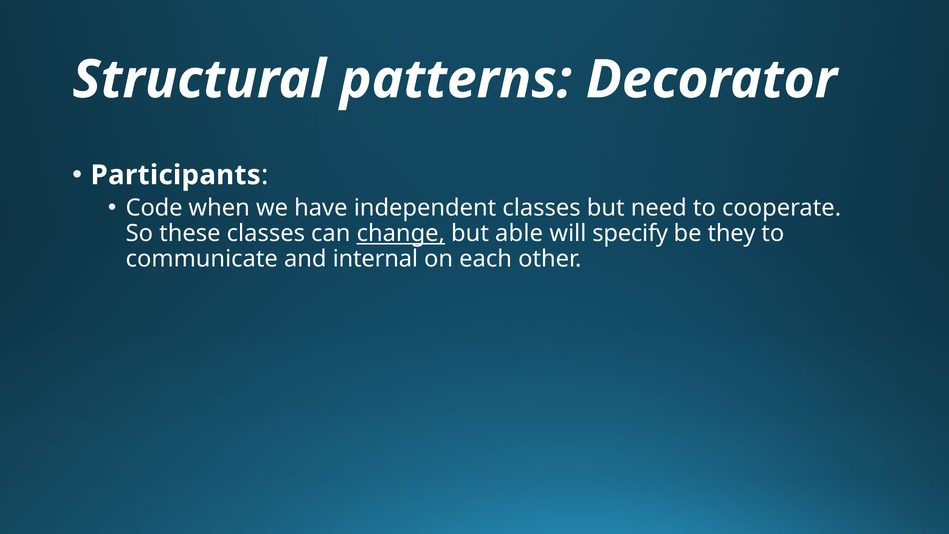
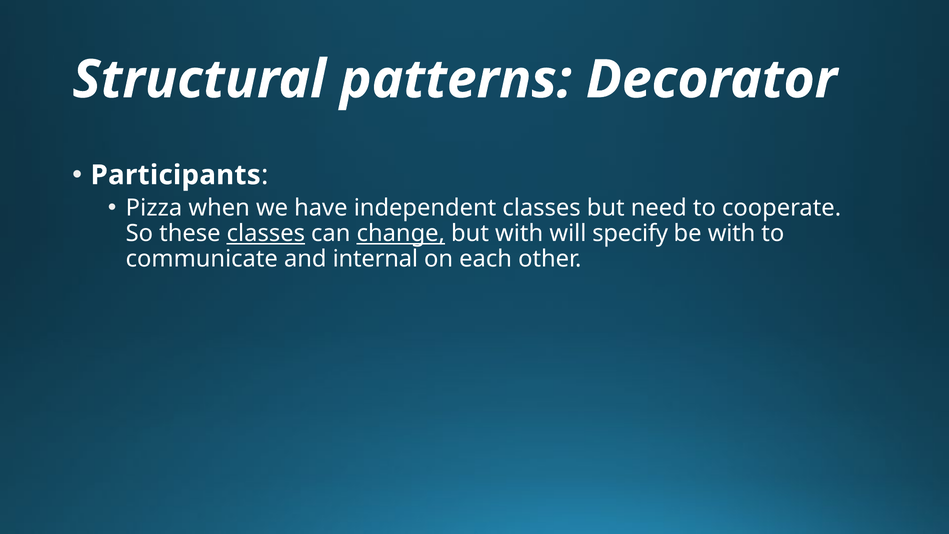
Code: Code -> Pizza
classes at (266, 233) underline: none -> present
but able: able -> with
be they: they -> with
